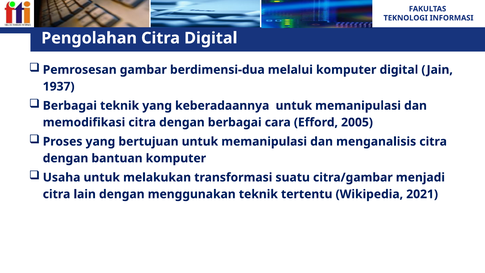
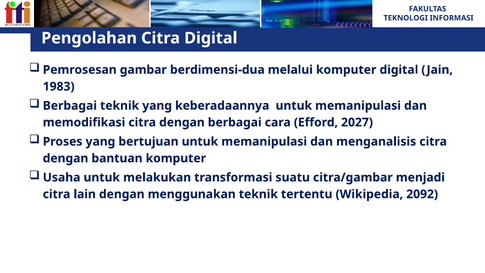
1937: 1937 -> 1983
2005: 2005 -> 2027
2021: 2021 -> 2092
